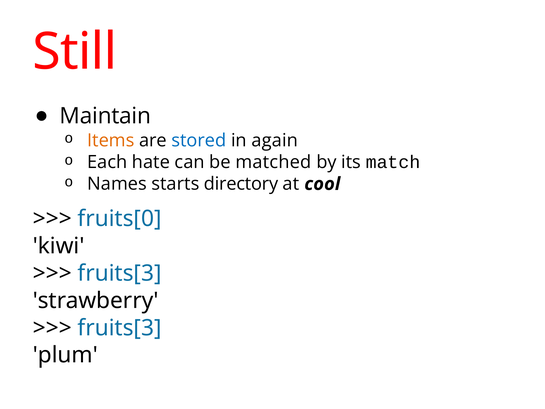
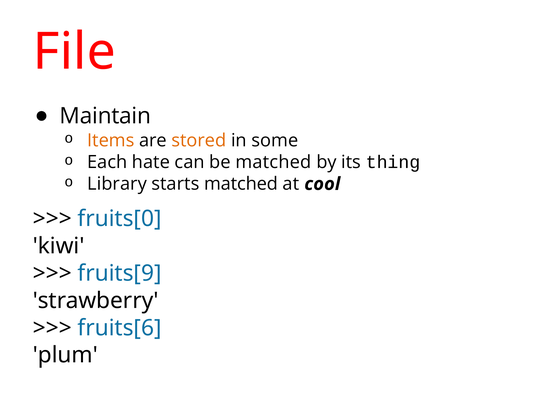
Still: Still -> File
stored colour: blue -> orange
again: again -> some
match: match -> thing
Names: Names -> Library
starts directory: directory -> matched
fruits[3 at (120, 273): fruits[3 -> fruits[9
fruits[3 at (120, 328): fruits[3 -> fruits[6
